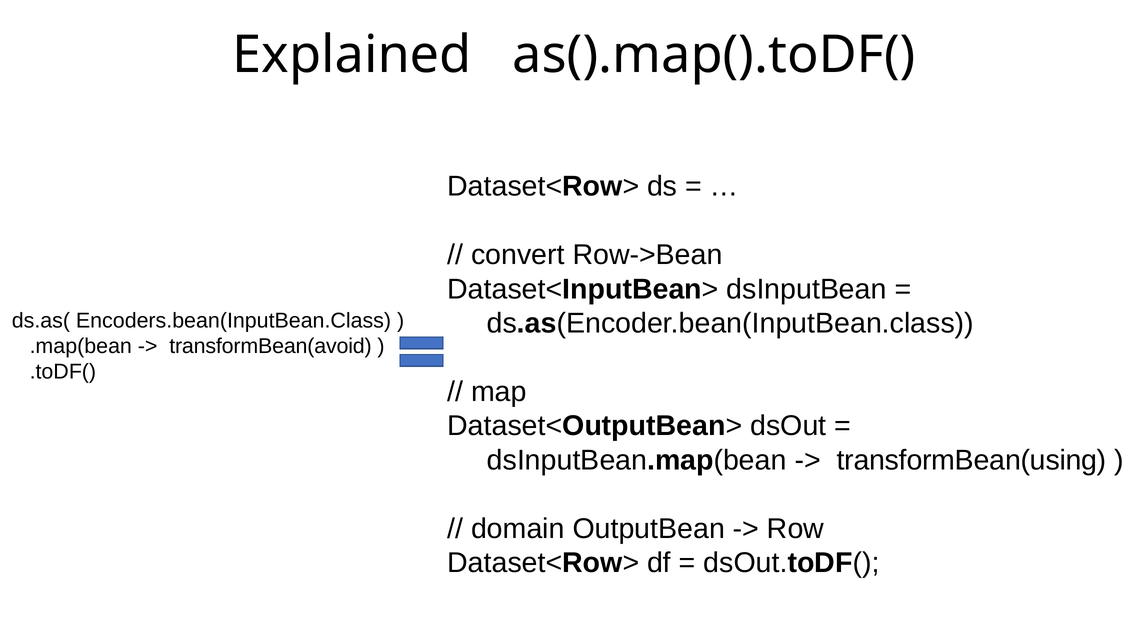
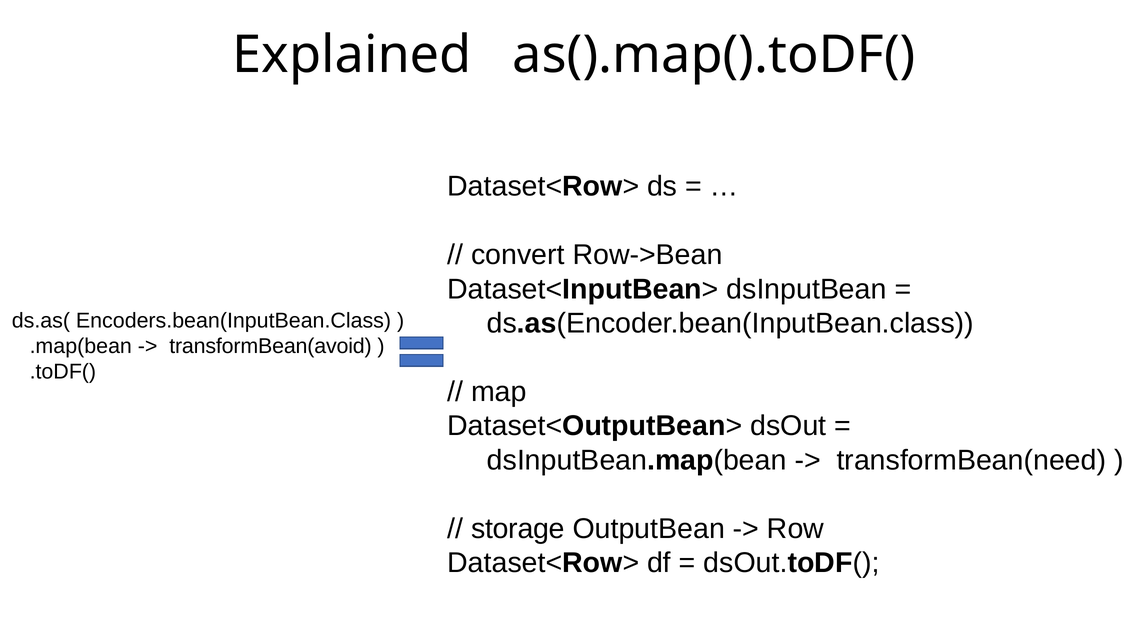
transformBean(using: transformBean(using -> transformBean(need
domain: domain -> storage
